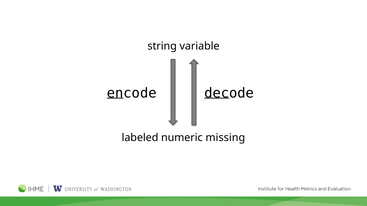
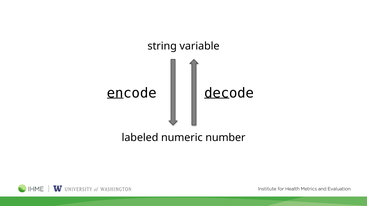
missing: missing -> number
